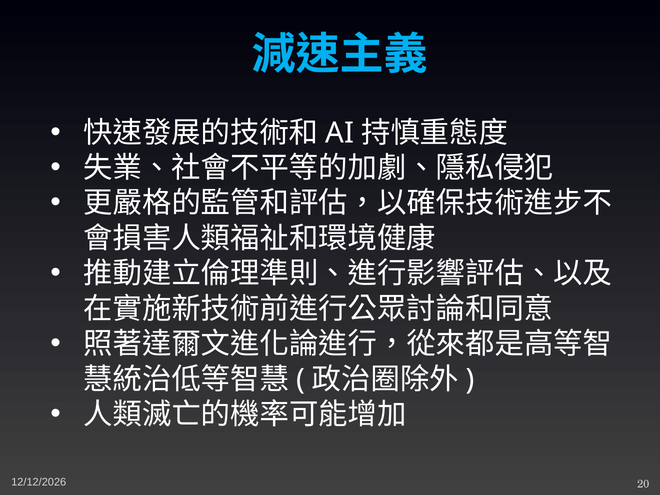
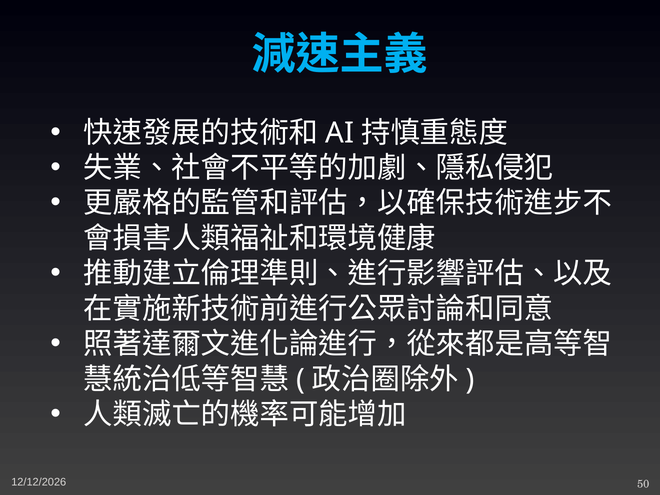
20: 20 -> 50
